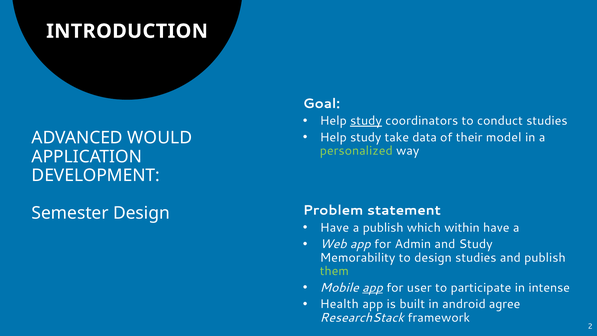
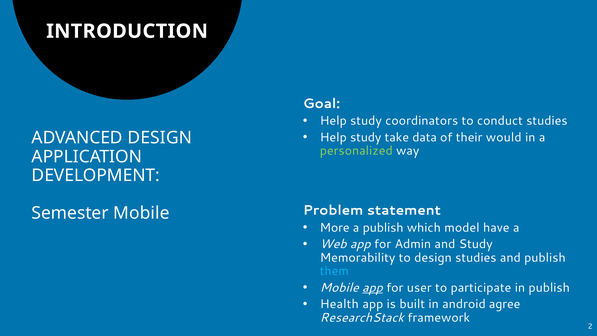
study at (366, 121) underline: present -> none
model: model -> would
ADVANCED WOULD: WOULD -> DESIGN
Semester Design: Design -> Mobile
Have at (334, 228): Have -> More
within: within -> model
them colour: light green -> light blue
in intense: intense -> publish
